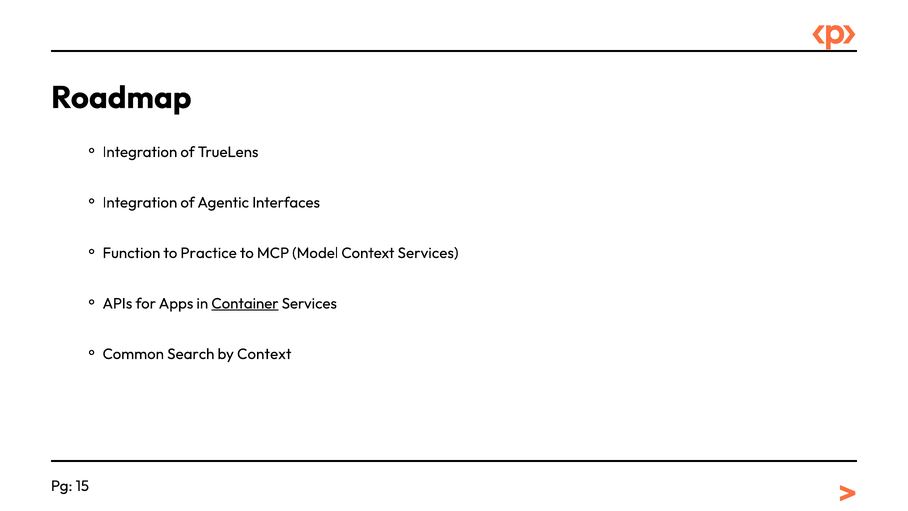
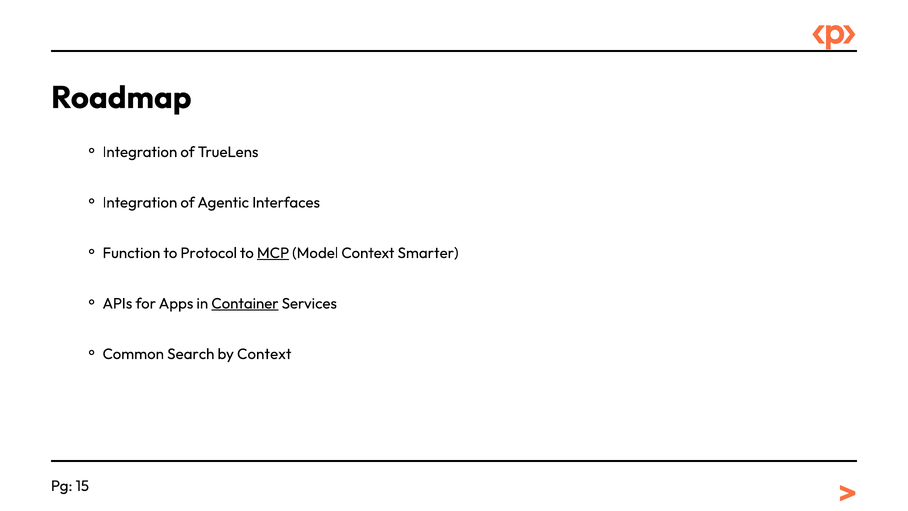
Practice: Practice -> Protocol
MCP underline: none -> present
Context Services: Services -> Smarter
